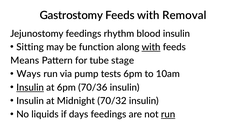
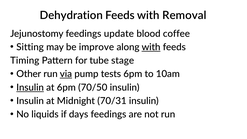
Gastrostomy: Gastrostomy -> Dehydration
rhythm: rhythm -> update
blood insulin: insulin -> coffee
function: function -> improve
Means: Means -> Timing
Ways: Ways -> Other
via underline: none -> present
70/36: 70/36 -> 70/50
70/32: 70/32 -> 70/31
run at (168, 114) underline: present -> none
